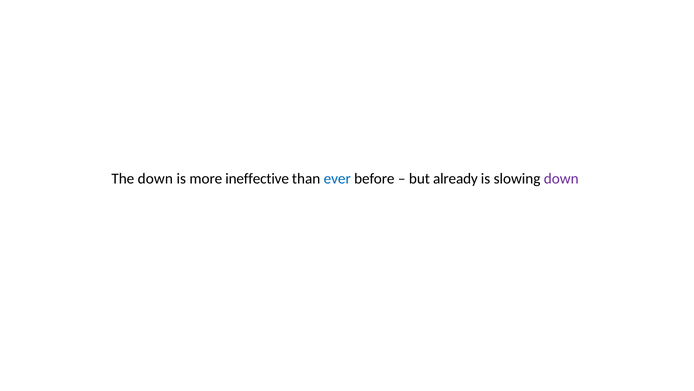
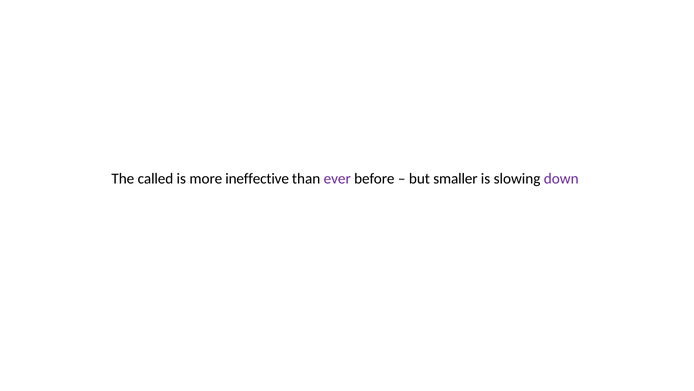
The down: down -> called
ever colour: blue -> purple
already: already -> smaller
